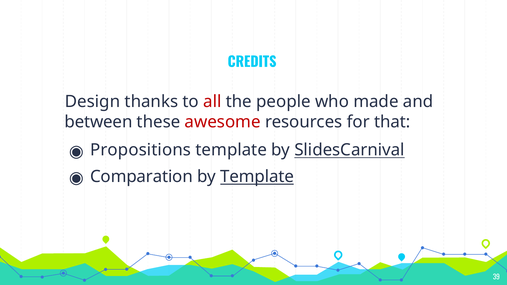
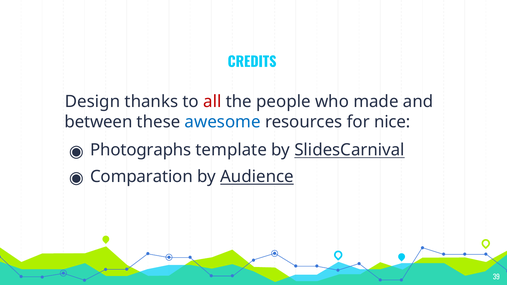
awesome colour: red -> blue
that: that -> nice
Propositions: Propositions -> Photographs
by Template: Template -> Audience
